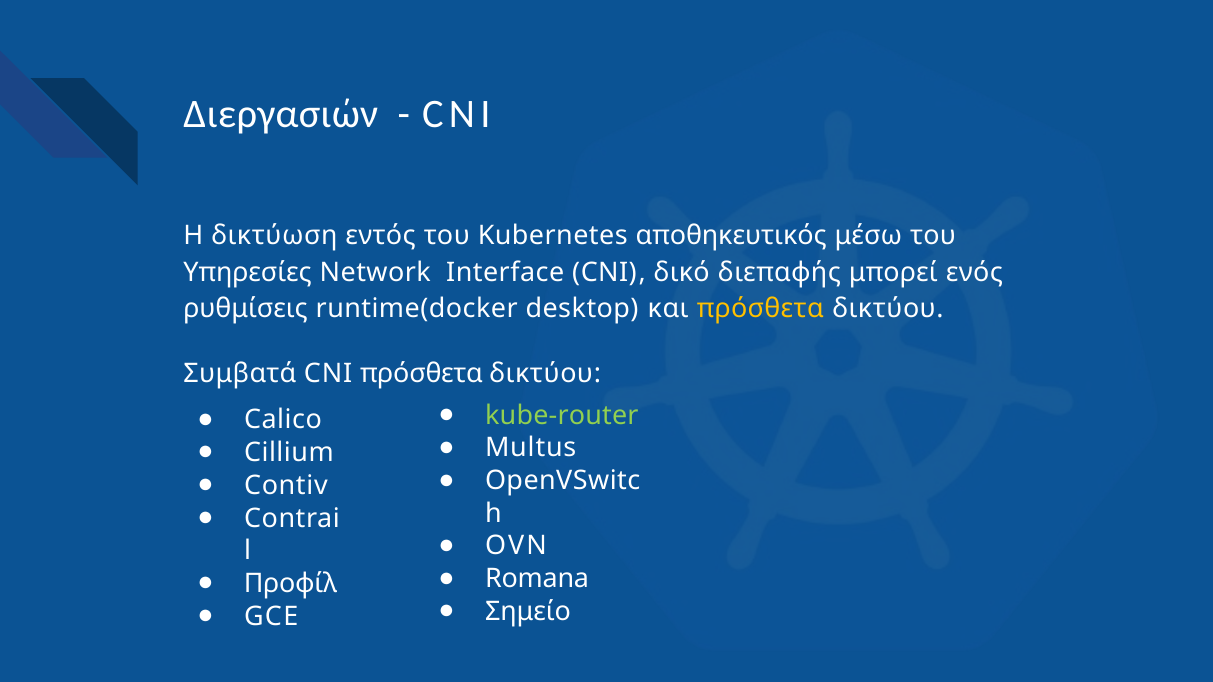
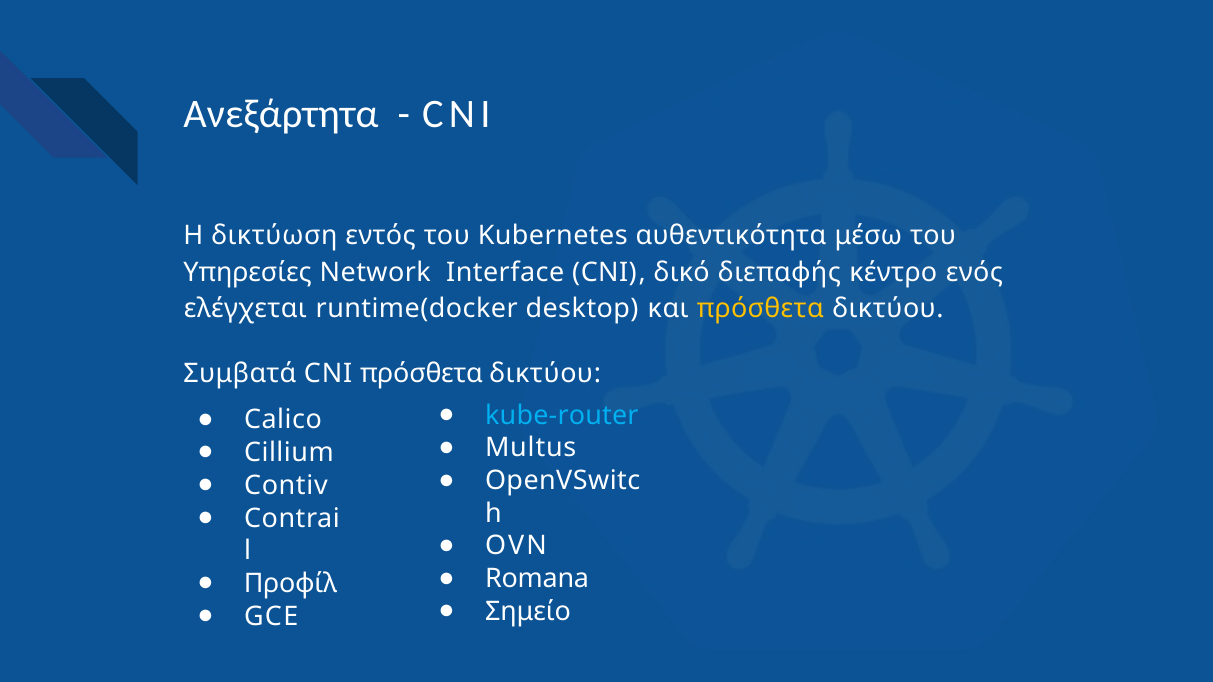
Διεργασιών: Διεργασιών -> Ανεξάρτητα
αποθηκευτικός: αποθηκευτικός -> αυθεντικότητα
μπορεί: μπορεί -> κέντρο
ρυθμίσεις: ρυθμίσεις -> ελέγχεται
kube-router colour: light green -> light blue
